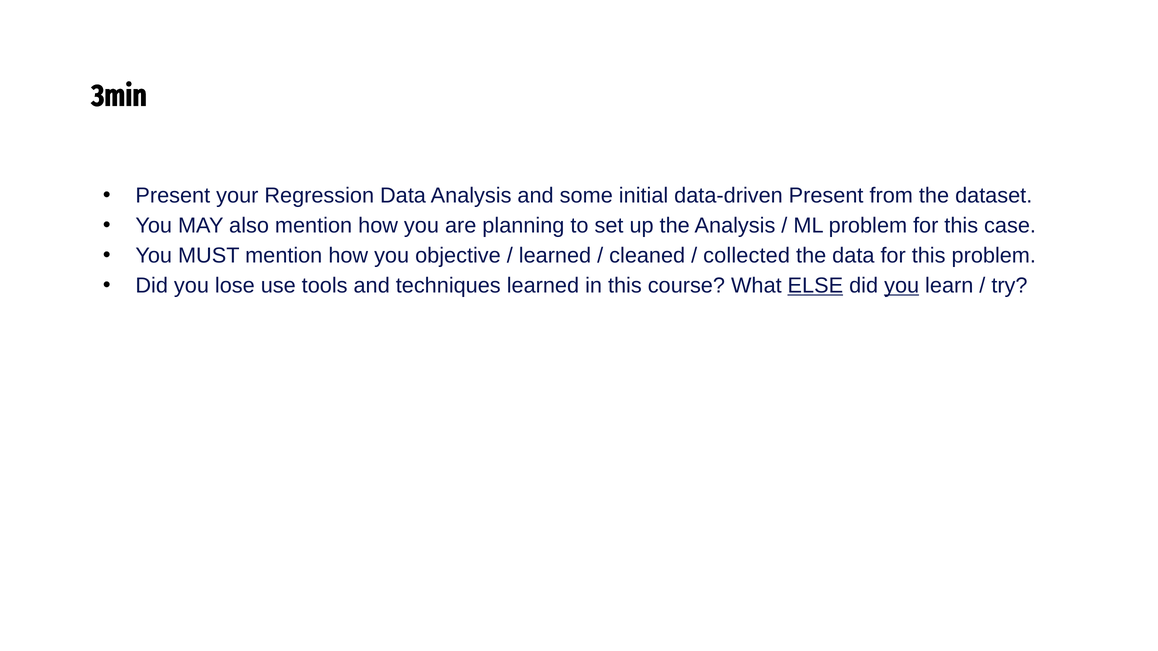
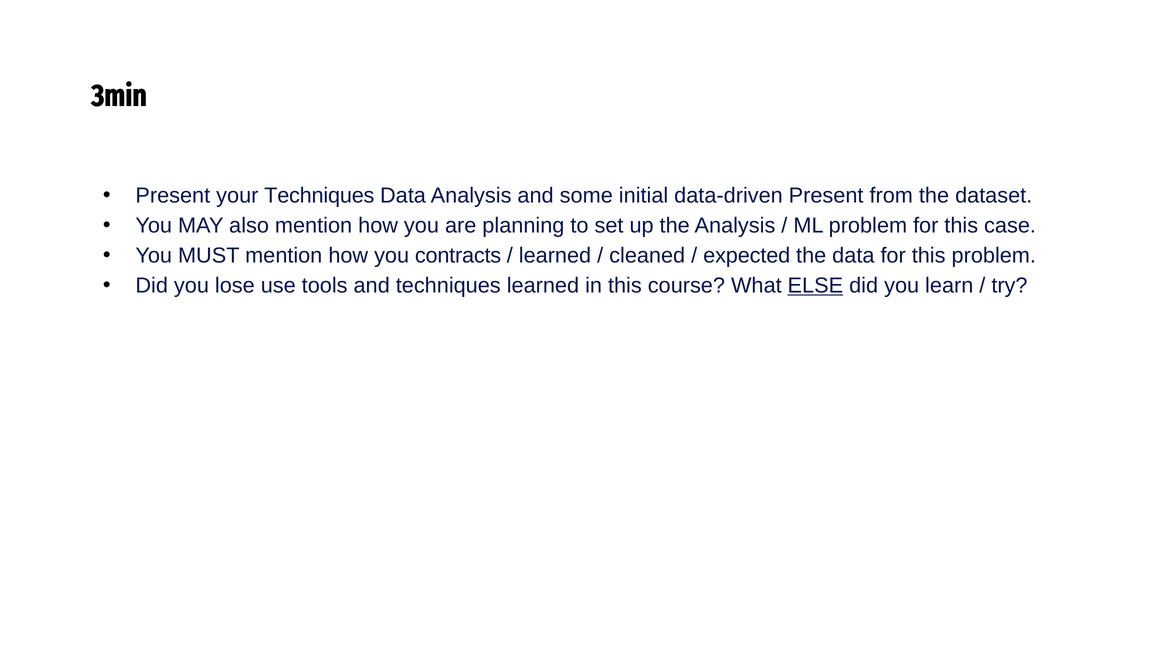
your Regression: Regression -> Techniques
objective: objective -> contracts
collected: collected -> expected
you at (902, 286) underline: present -> none
